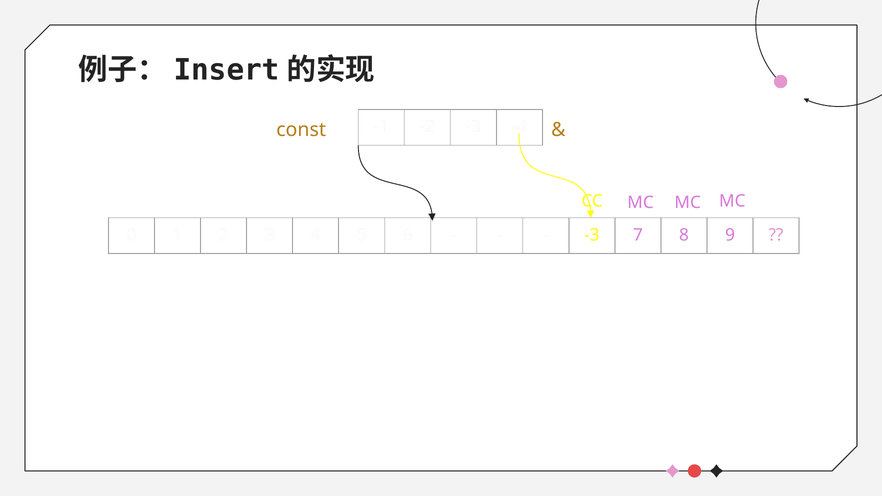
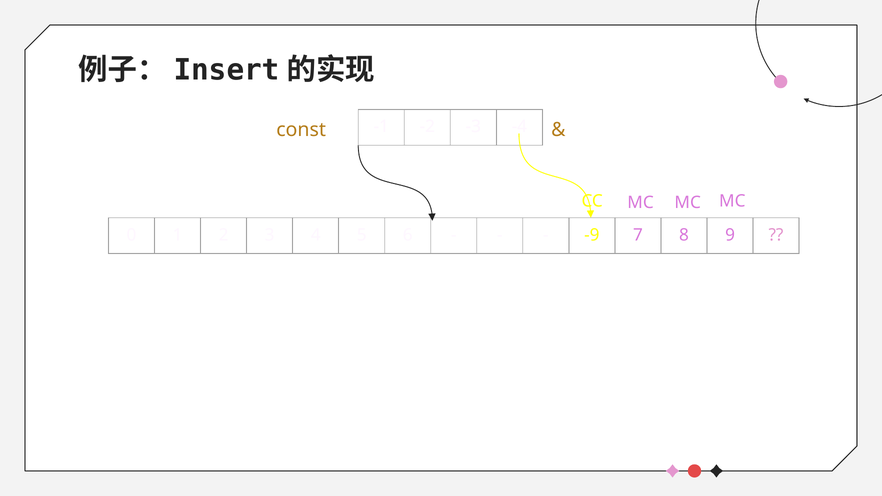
-3 at (592, 235): -3 -> -9
